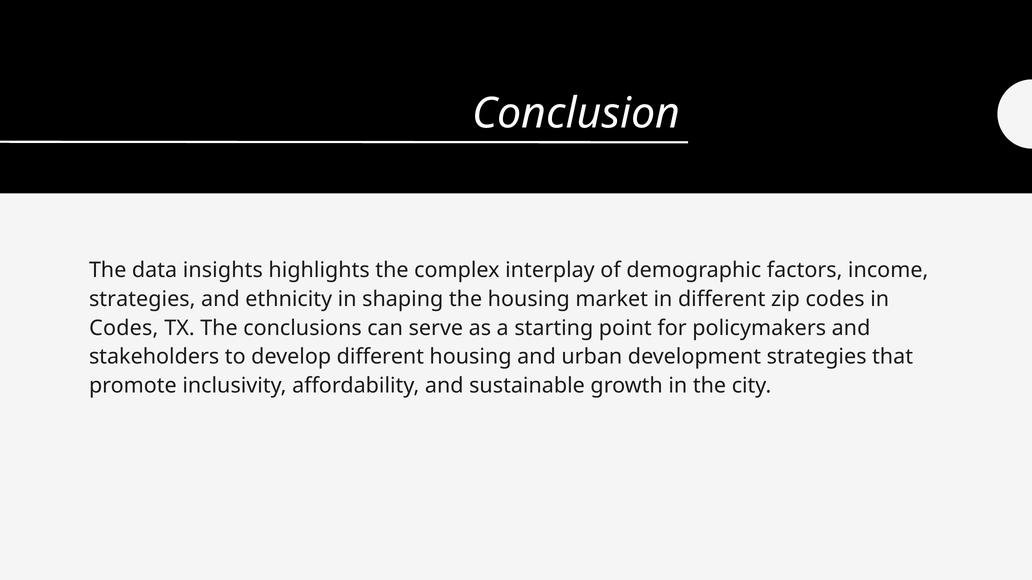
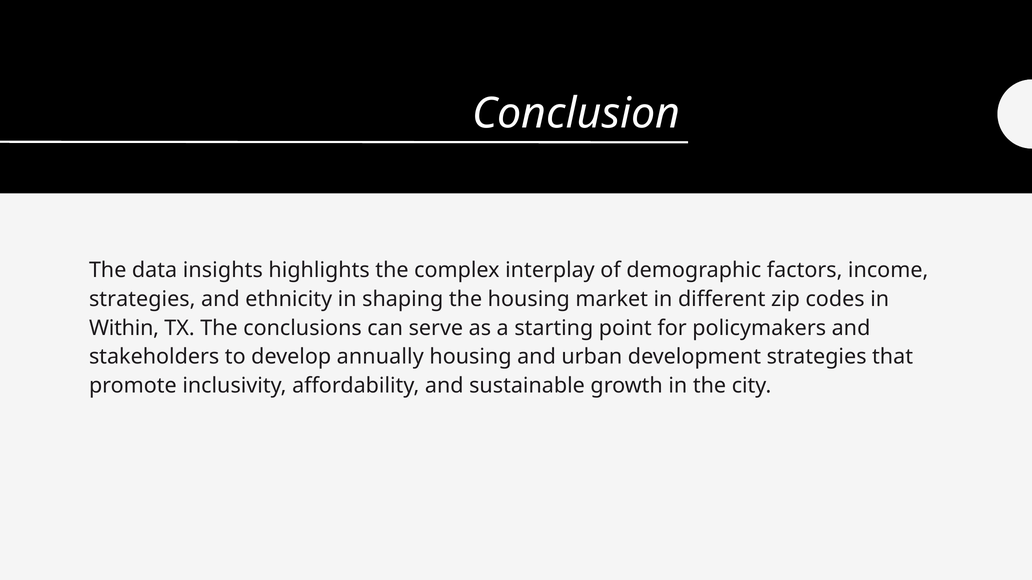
Codes at (124, 328): Codes -> Within
develop different: different -> annually
